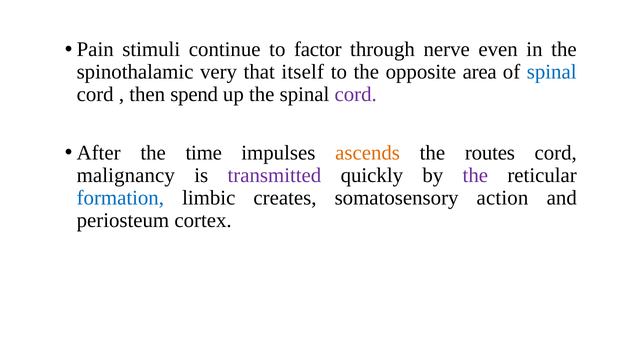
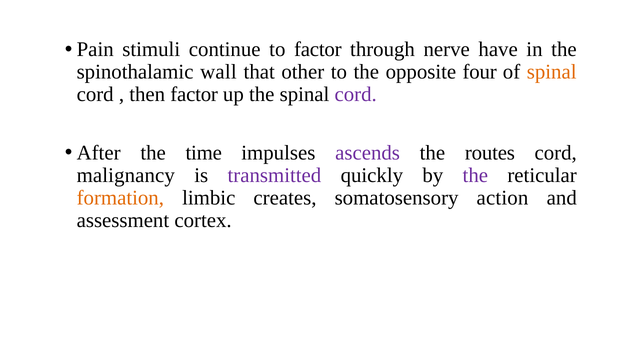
even: even -> have
very: very -> wall
itself: itself -> other
area: area -> four
spinal at (552, 72) colour: blue -> orange
then spend: spend -> factor
ascends colour: orange -> purple
formation colour: blue -> orange
periosteum: periosteum -> assessment
